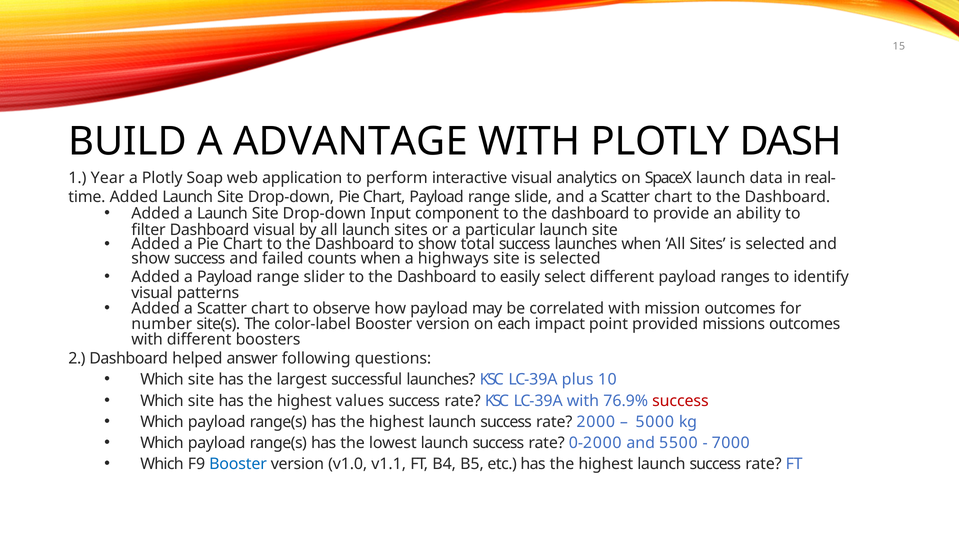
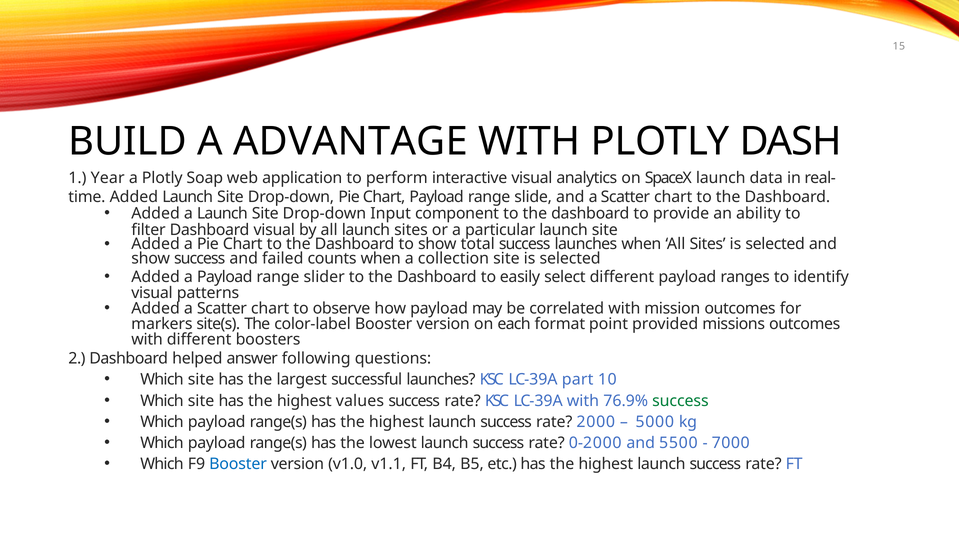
highways: highways -> collection
number: number -> markers
impact: impact -> format
plus: plus -> part
success at (680, 401) colour: red -> green
